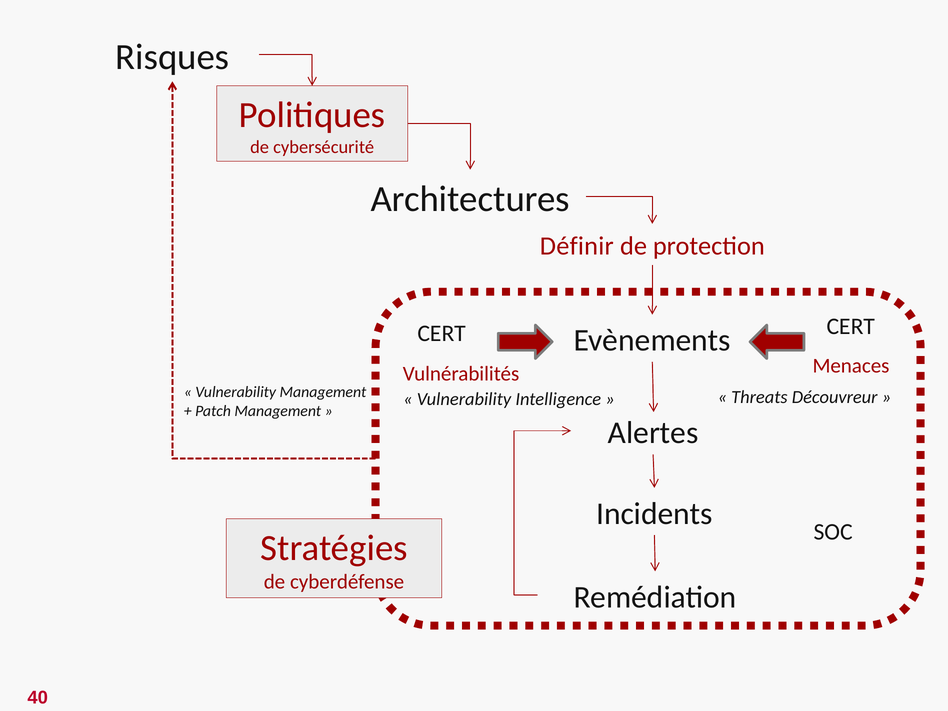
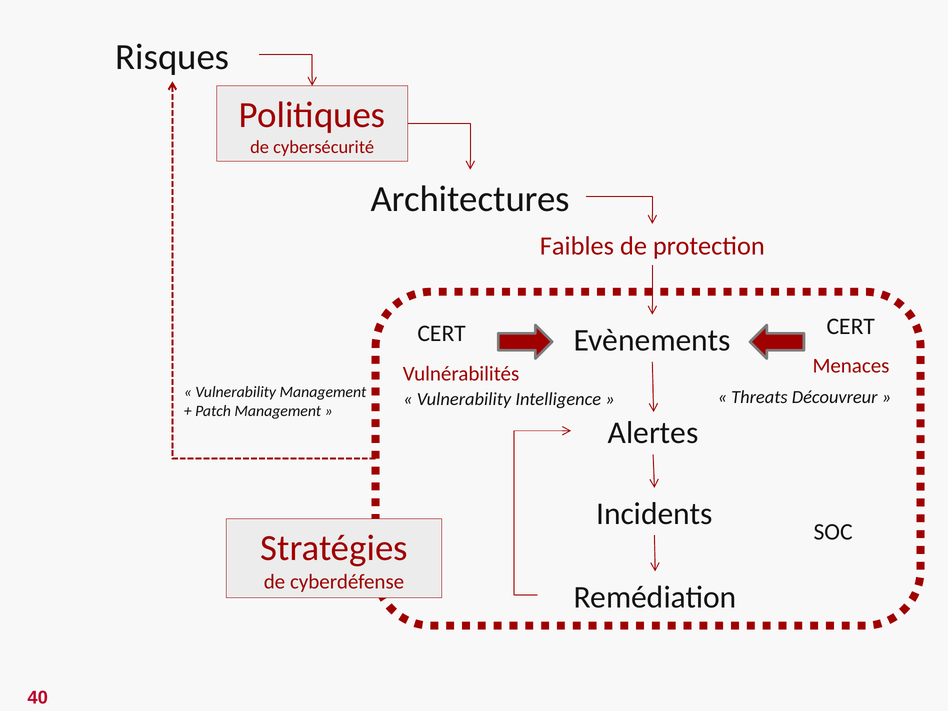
Définir: Définir -> Faibles
